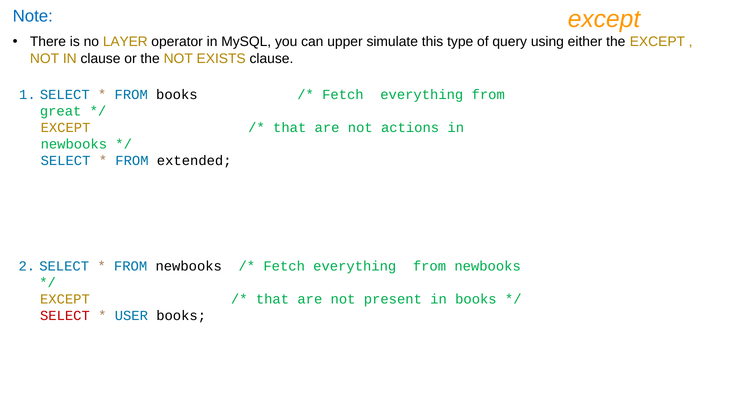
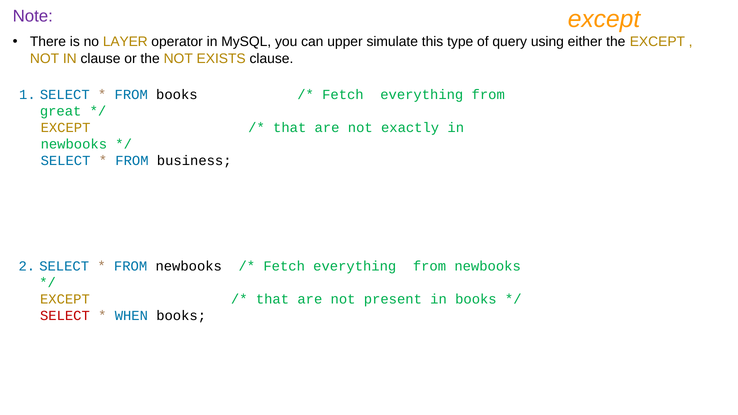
Note colour: blue -> purple
actions: actions -> exactly
extended: extended -> business
USER: USER -> WHEN
